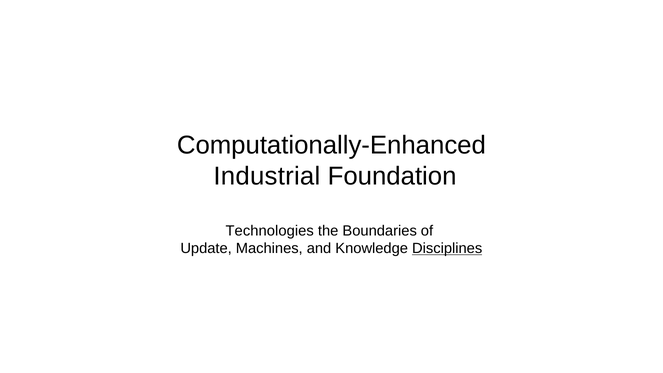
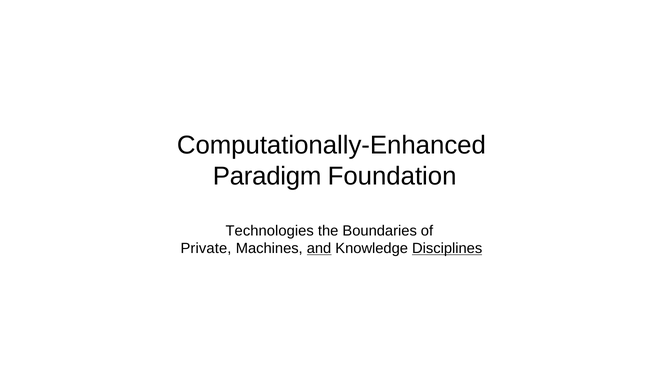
Industrial: Industrial -> Paradigm
Update: Update -> Private
and underline: none -> present
